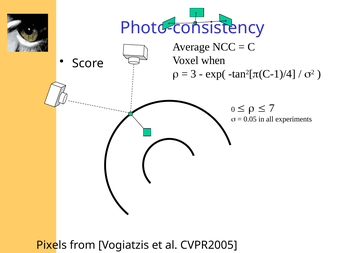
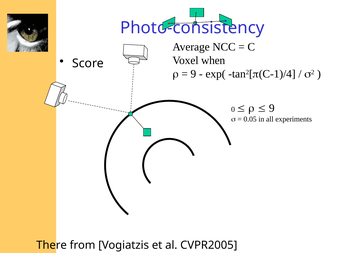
3 at (193, 74): 3 -> 9
7 at (272, 108): 7 -> 9
Pixels: Pixels -> There
